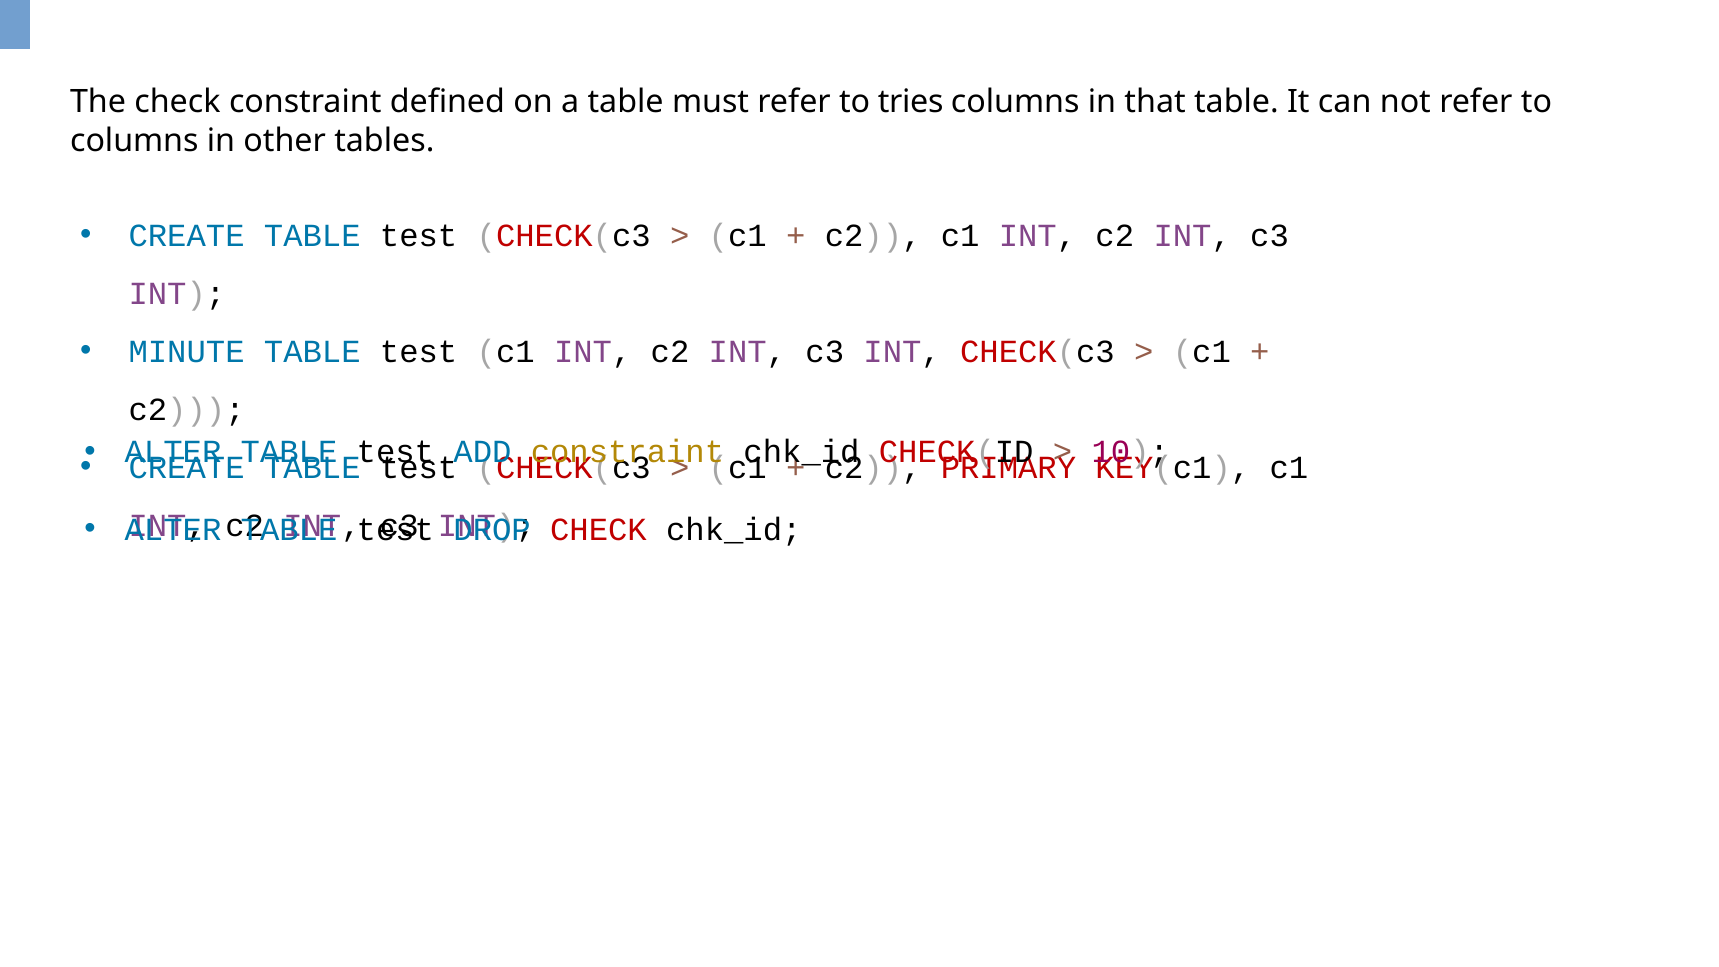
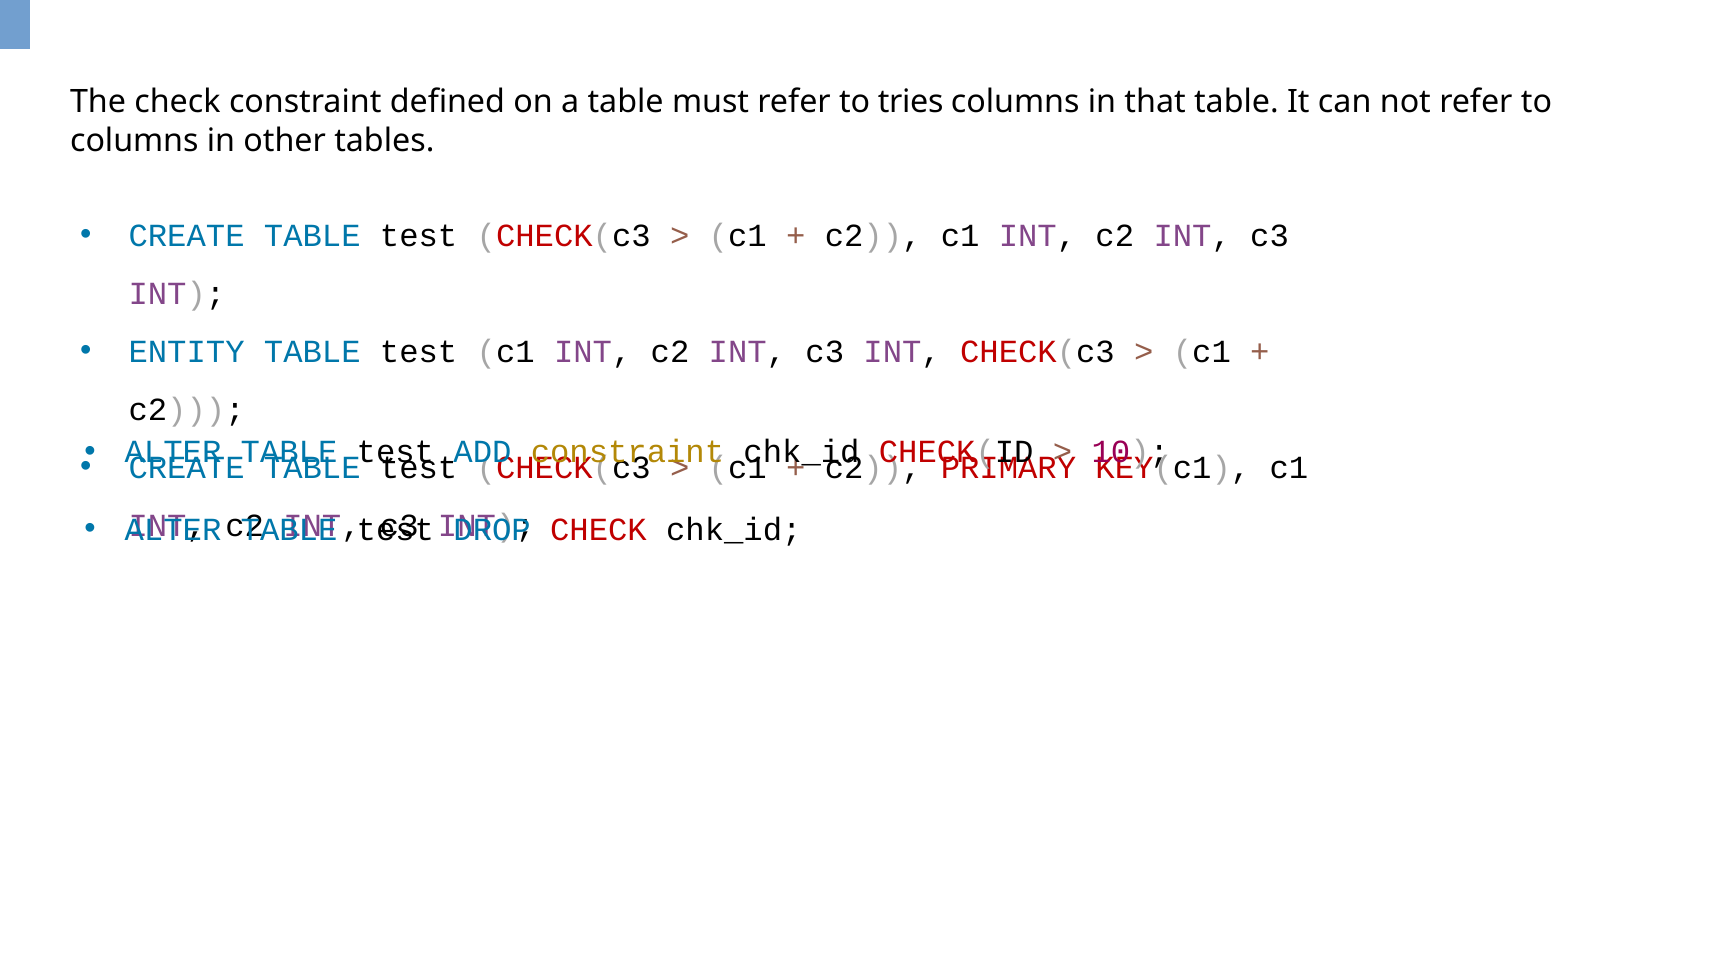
MINUTE: MINUTE -> ENTITY
